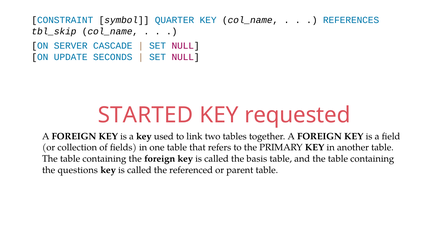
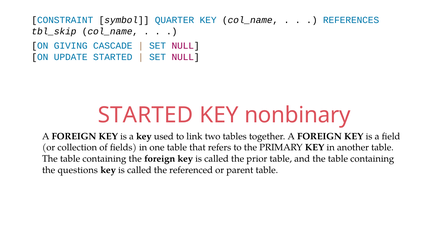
SERVER: SERVER -> GIVING
UPDATE SECONDS: SECONDS -> STARTED
requested: requested -> nonbinary
basis: basis -> prior
